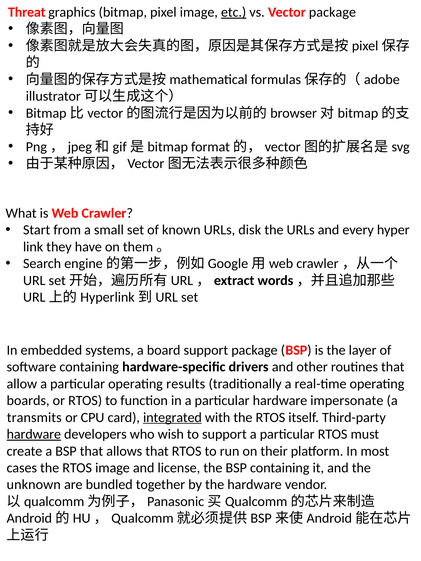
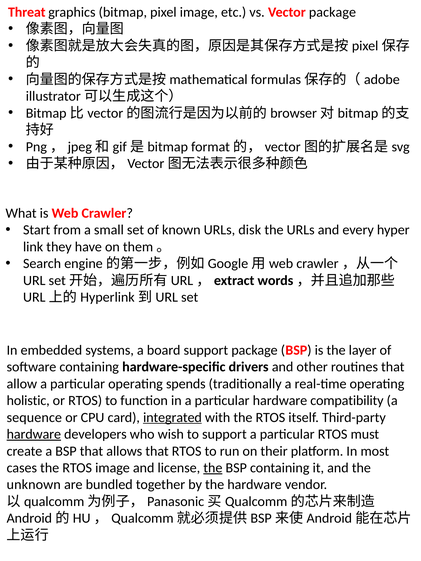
etc underline: present -> none
results: results -> spends
boards: boards -> holistic
impersonate: impersonate -> compatibility
transmits: transmits -> sequence
the at (213, 468) underline: none -> present
